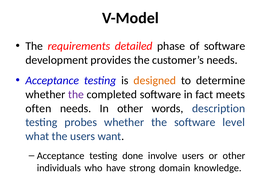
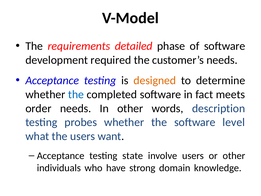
provides: provides -> required
the at (76, 94) colour: purple -> blue
often: often -> order
done: done -> state
